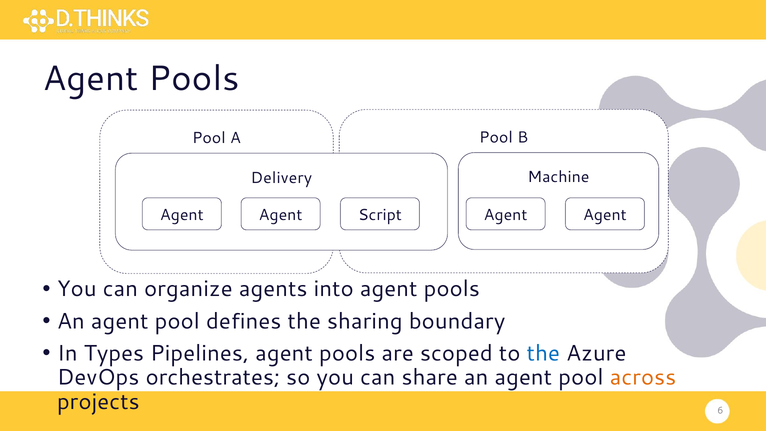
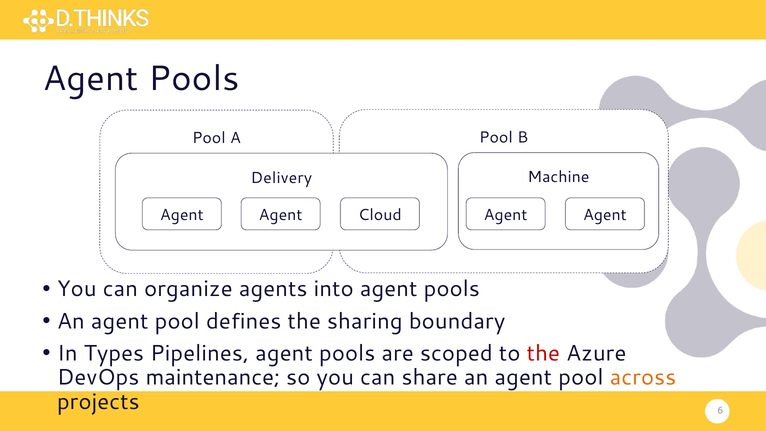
Script: Script -> Cloud
the at (543, 353) colour: blue -> red
orchestrates: orchestrates -> maintenance
